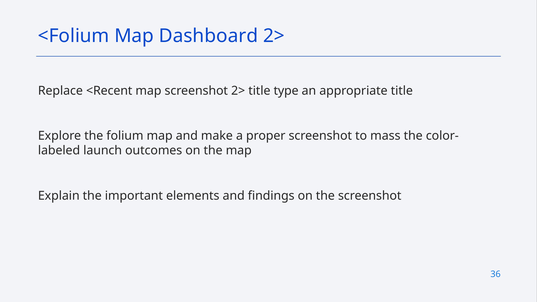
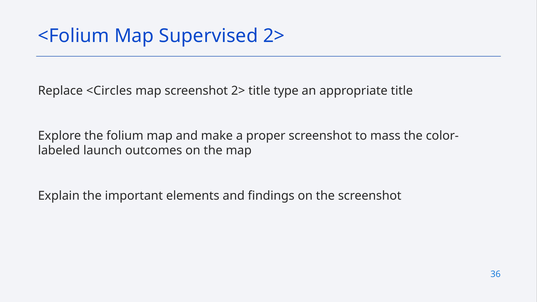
Dashboard: Dashboard -> Supervised
<Recent: <Recent -> <Circles
